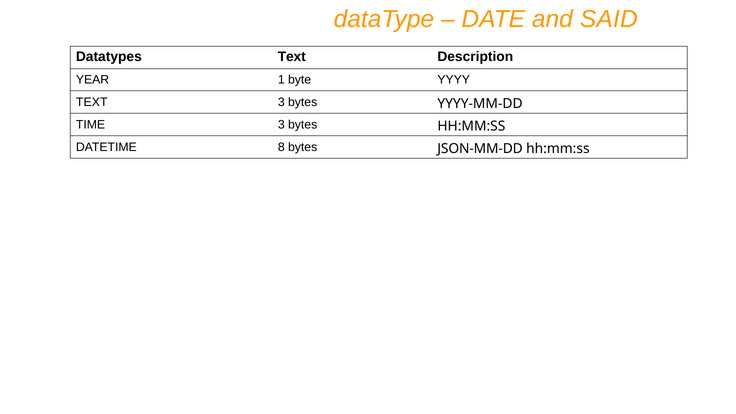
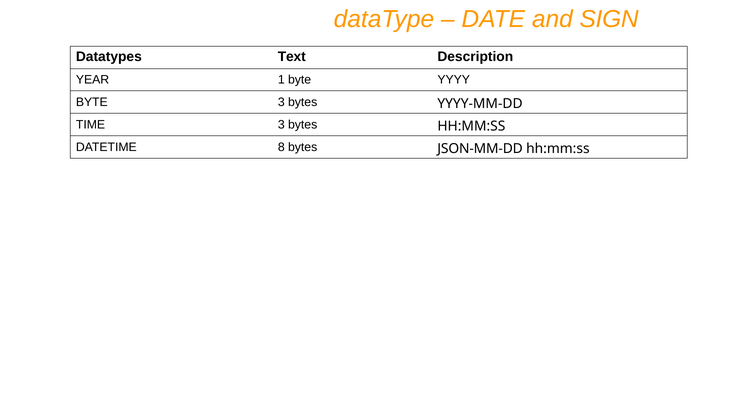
SAID: SAID -> SIGN
TEXT at (92, 102): TEXT -> BYTE
